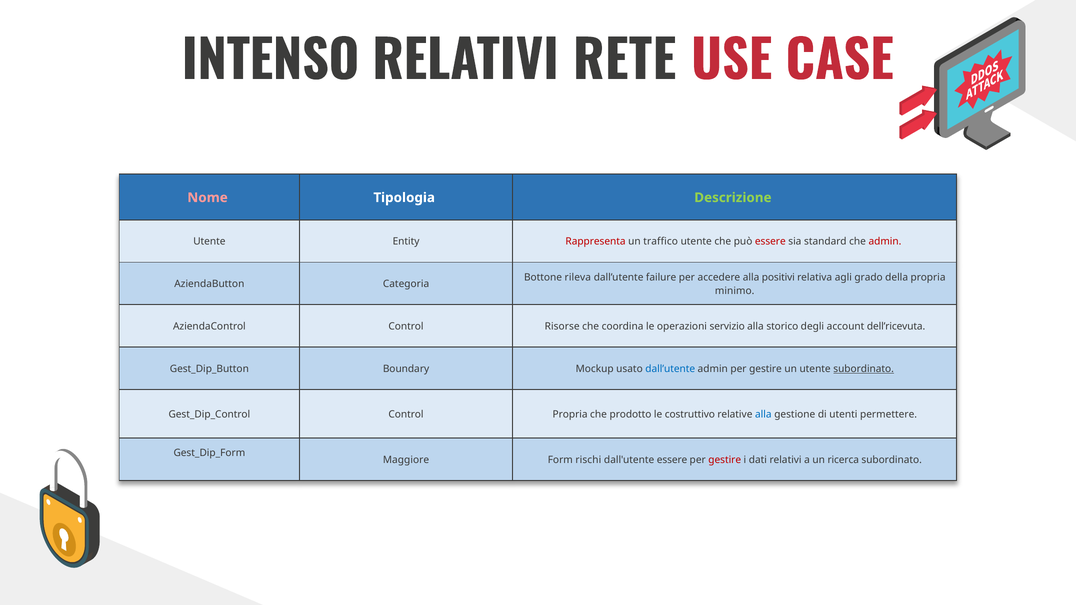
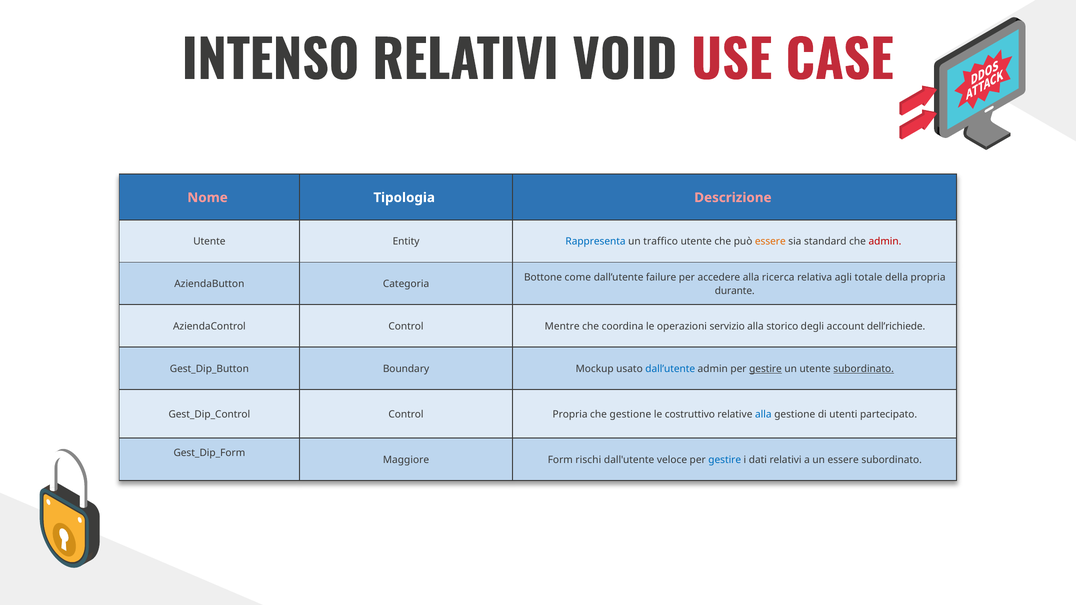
RETE: RETE -> VOID
Descrizione colour: light green -> pink
Rappresenta colour: red -> blue
essere at (770, 242) colour: red -> orange
rileva: rileva -> come
positivi: positivi -> ricerca
grado: grado -> totale
minimo: minimo -> durante
Risorse: Risorse -> Mentre
dell’ricevuta: dell’ricevuta -> dell’richiede
gestire at (766, 369) underline: none -> present
che prodotto: prodotto -> gestione
permettere: permettere -> partecipato
dall'utente essere: essere -> veloce
gestire at (725, 460) colour: red -> blue
un ricerca: ricerca -> essere
